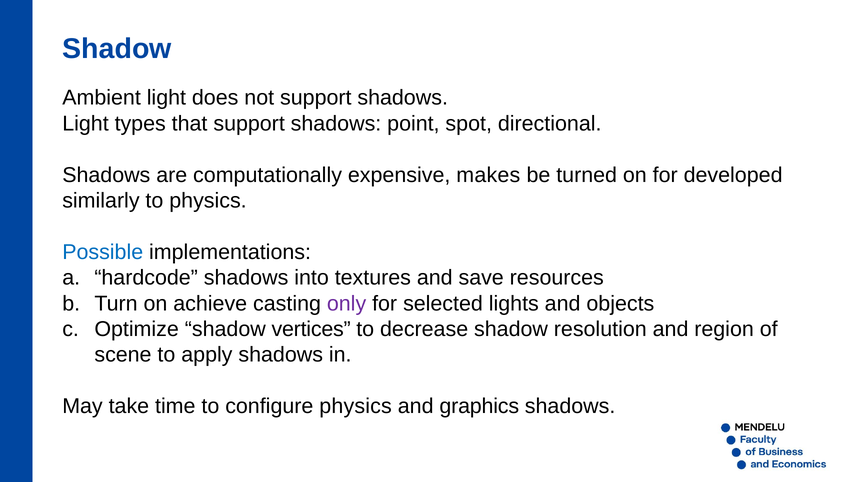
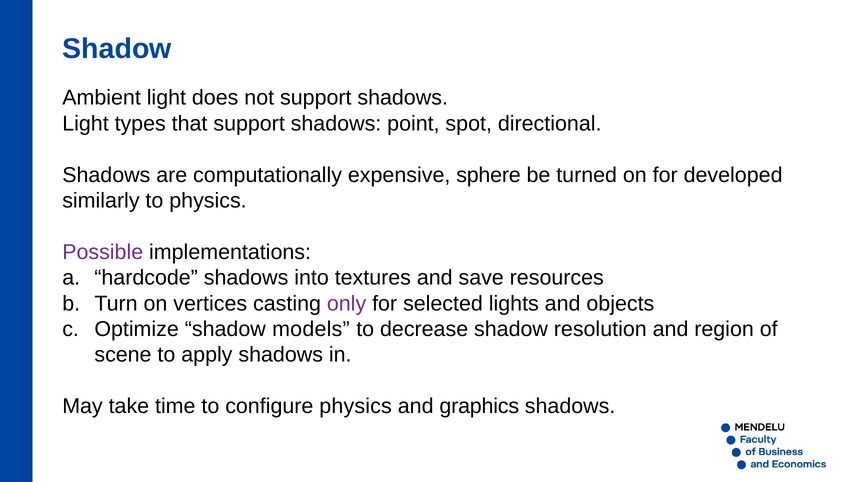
makes: makes -> sphere
Possible colour: blue -> purple
achieve: achieve -> vertices
vertices: vertices -> models
